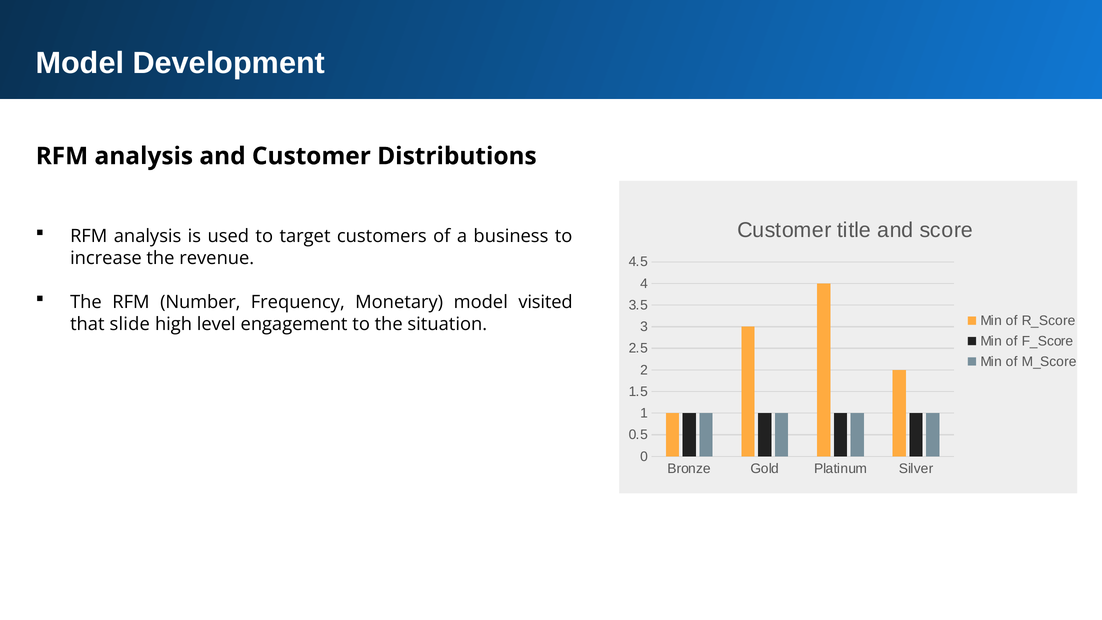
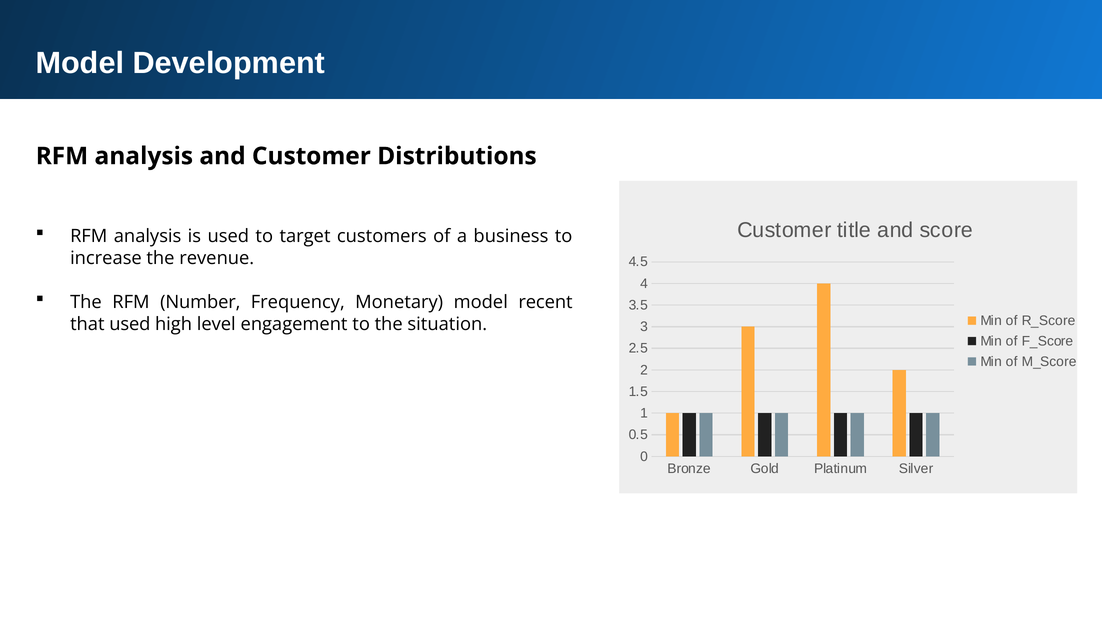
visited: visited -> recent
that slide: slide -> used
